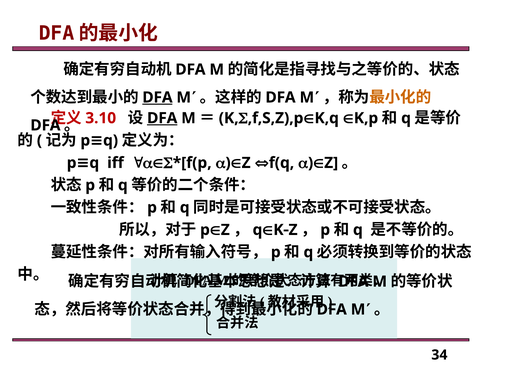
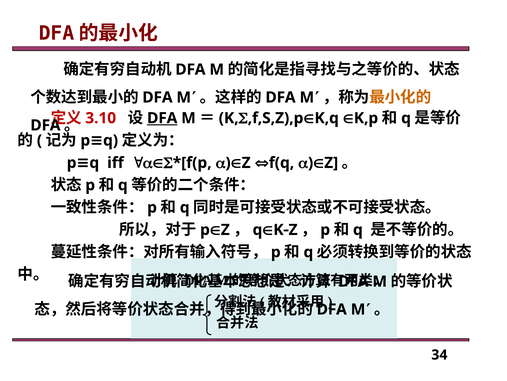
DFA at (157, 97) underline: present -> none
